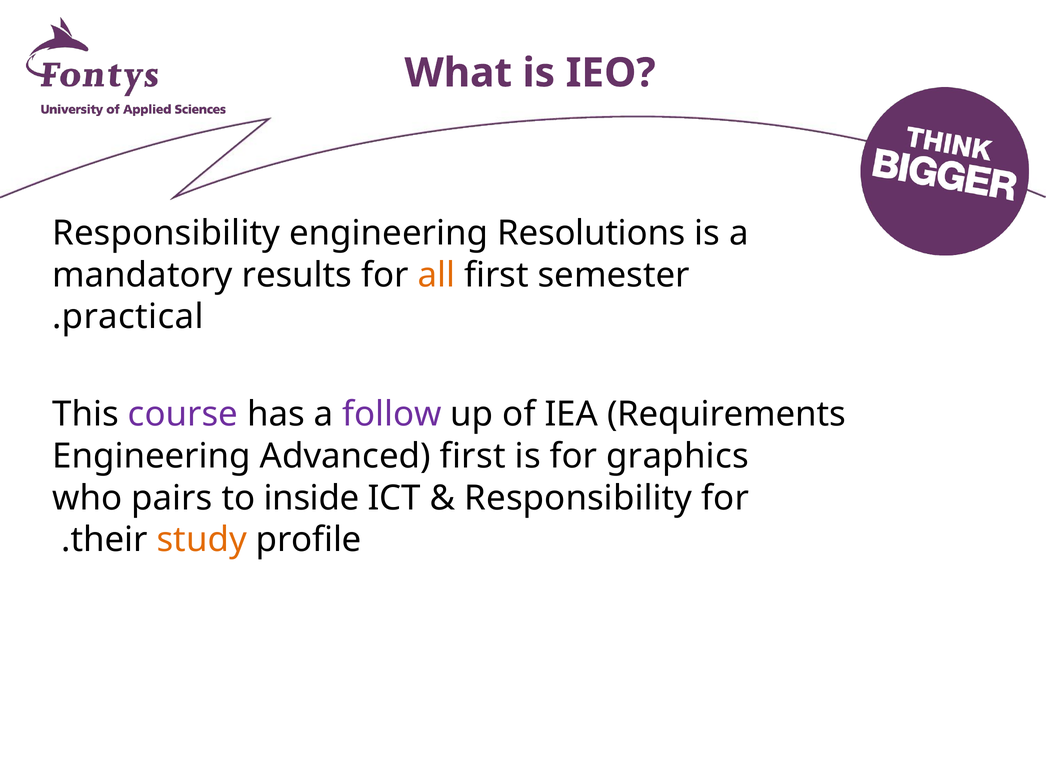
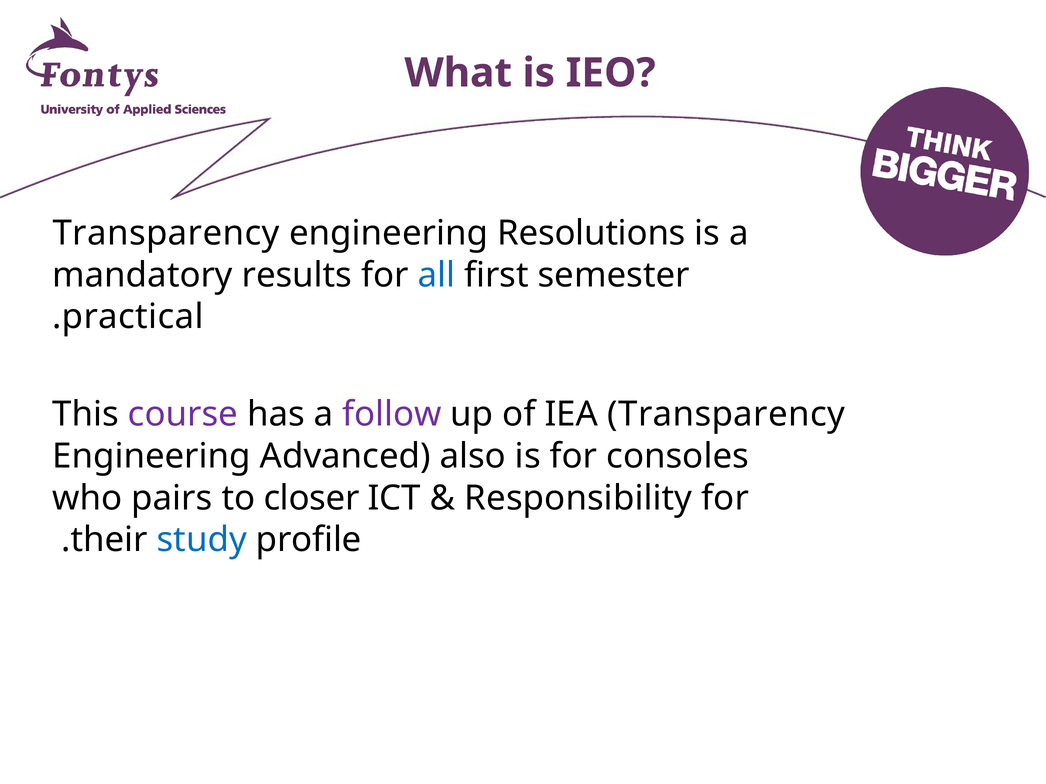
Responsibility at (166, 233): Responsibility -> Transparency
all colour: orange -> blue
IEA Requirements: Requirements -> Transparency
Advanced first: first -> also
graphics: graphics -> consoles
inside: inside -> closer
study colour: orange -> blue
